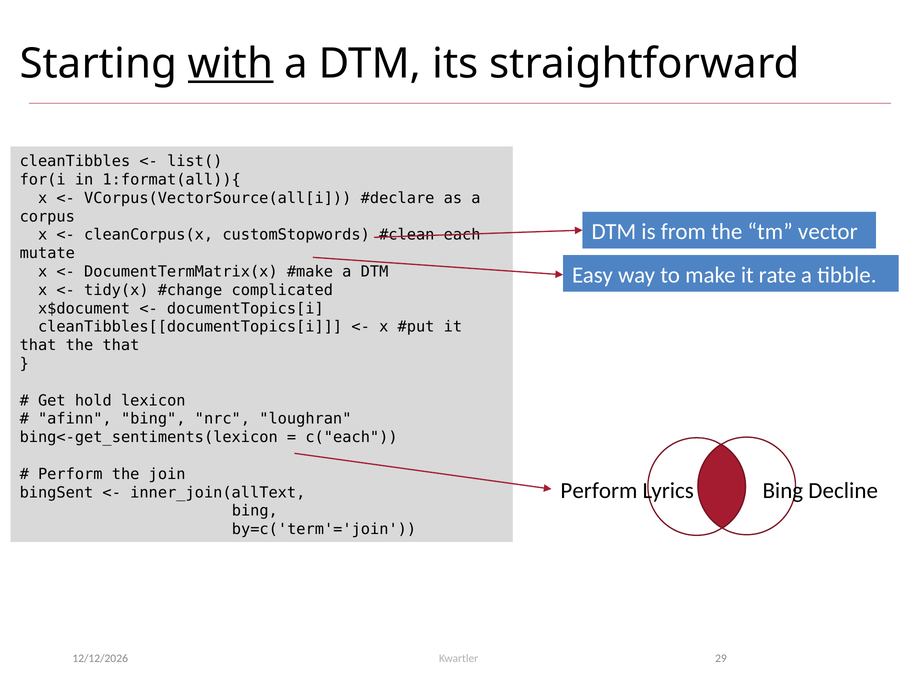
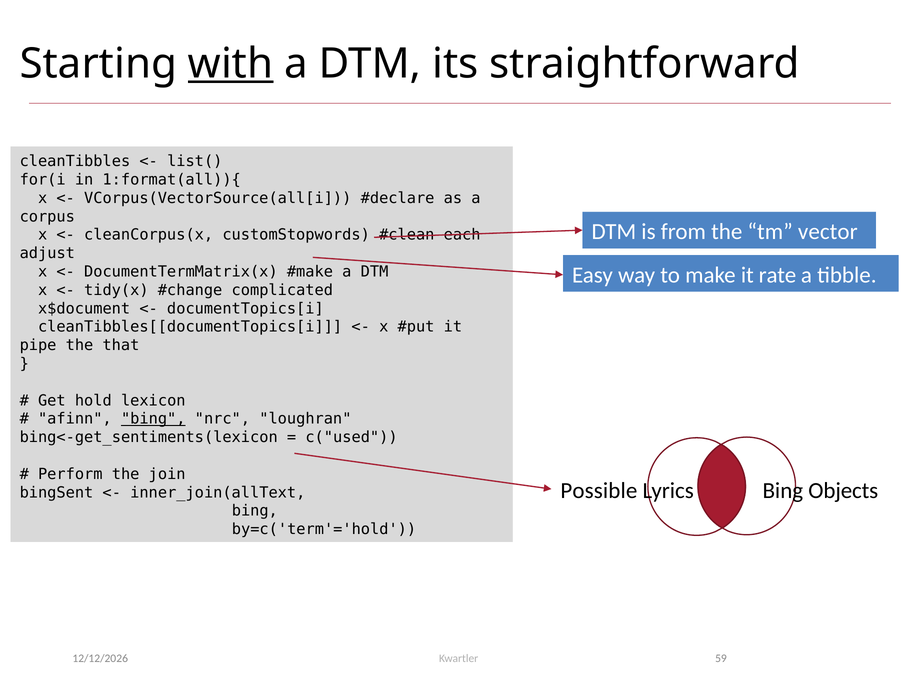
mutate: mutate -> adjust
that at (38, 345): that -> pipe
bing at (153, 419) underline: none -> present
c("each: c("each -> c("used
Perform at (599, 491): Perform -> Possible
Decline: Decline -> Objects
by=c('term'='join: by=c('term'='join -> by=c('term'='hold
29: 29 -> 59
